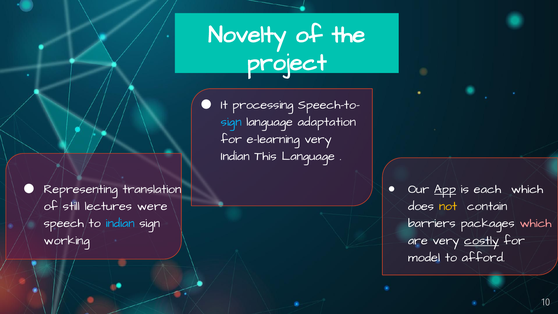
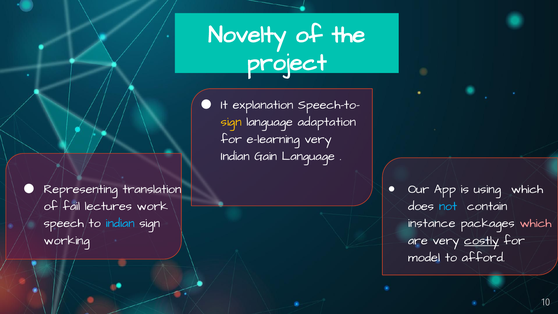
processing: processing -> explanation
sign at (231, 122) colour: light blue -> yellow
This: This -> Gain
App underline: present -> none
each: each -> using
still: still -> fail
were: were -> work
not colour: yellow -> light blue
barriers: barriers -> instance
